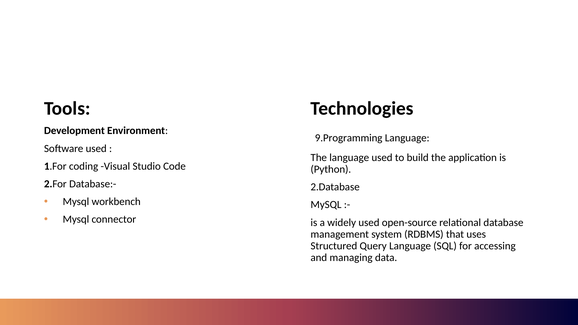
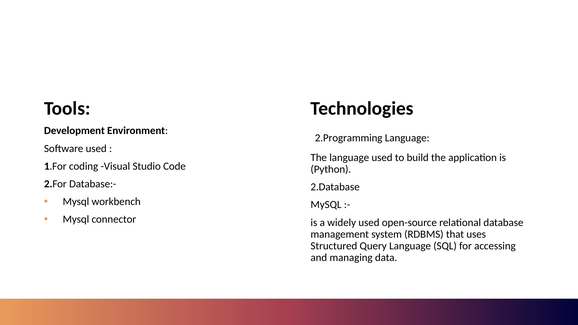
9.Programming: 9.Programming -> 2.Programming
